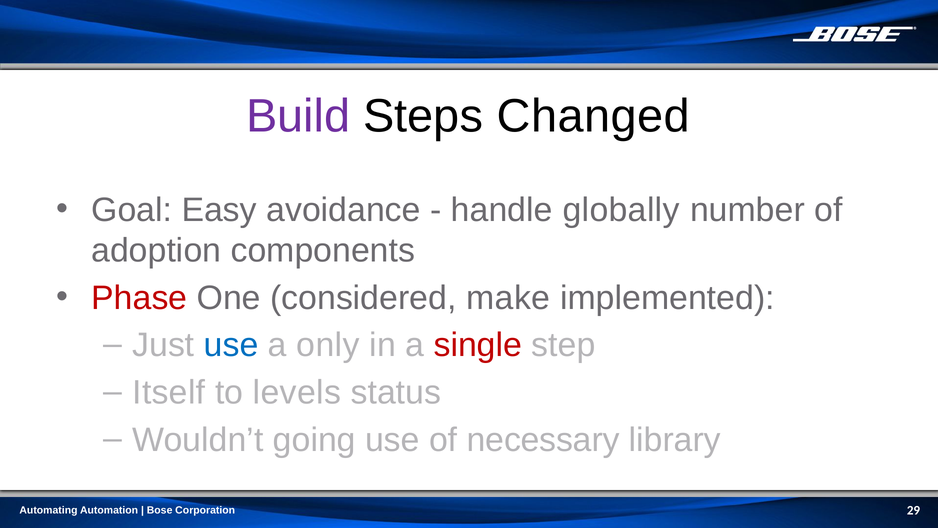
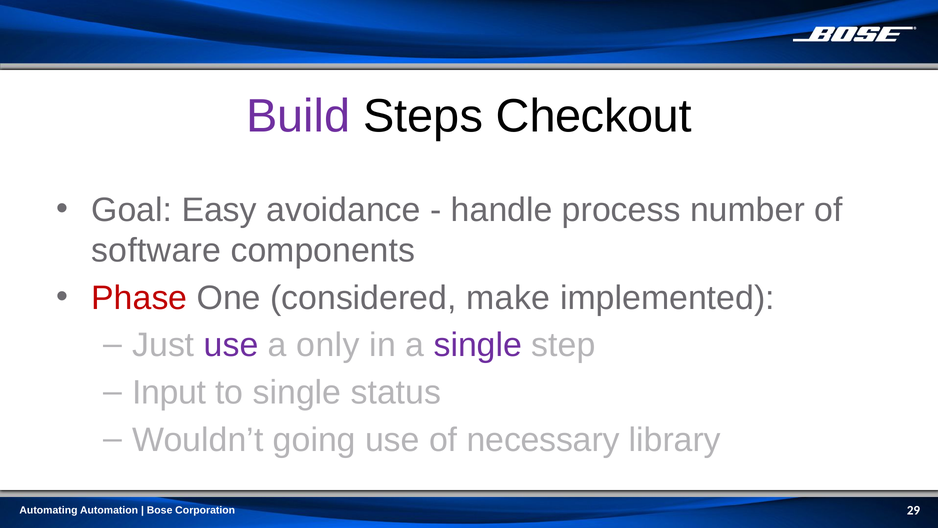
Changed: Changed -> Checkout
globally: globally -> process
adoption: adoption -> software
use at (231, 345) colour: blue -> purple
single at (478, 345) colour: red -> purple
Itself: Itself -> Input
to levels: levels -> single
